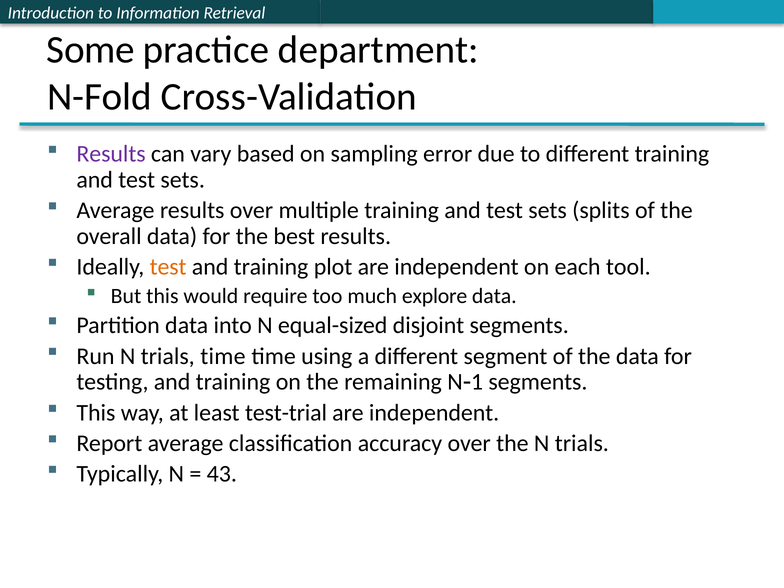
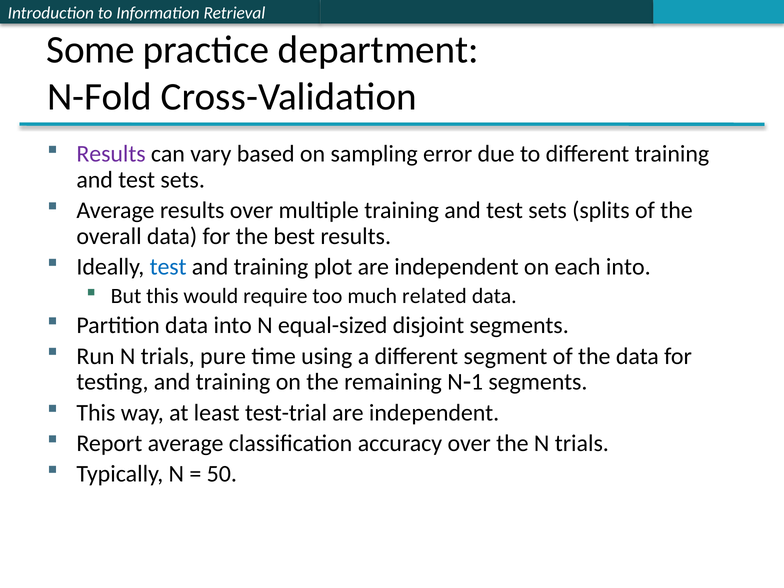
test at (168, 267) colour: orange -> blue
each tool: tool -> into
explore: explore -> related
trials time: time -> pure
43: 43 -> 50
